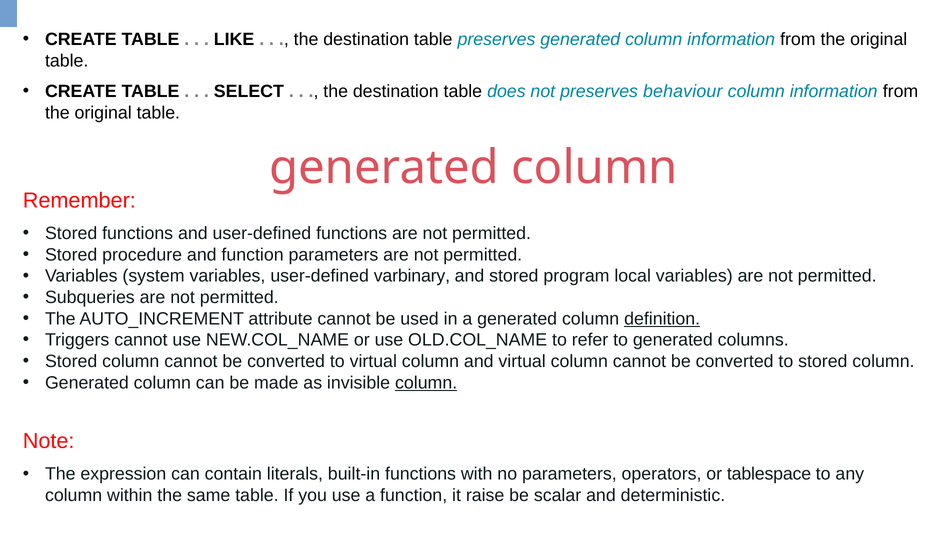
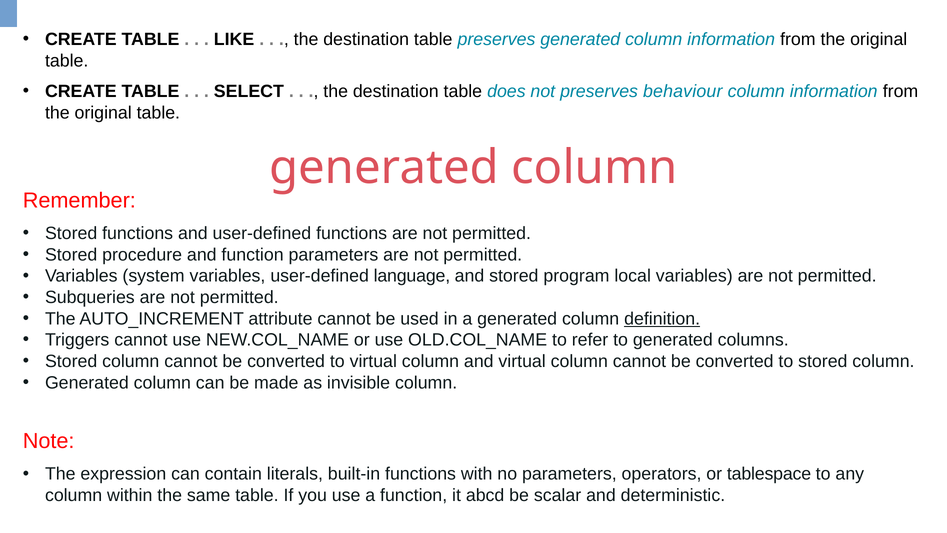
varbinary: varbinary -> language
column at (426, 382) underline: present -> none
raise: raise -> abcd
